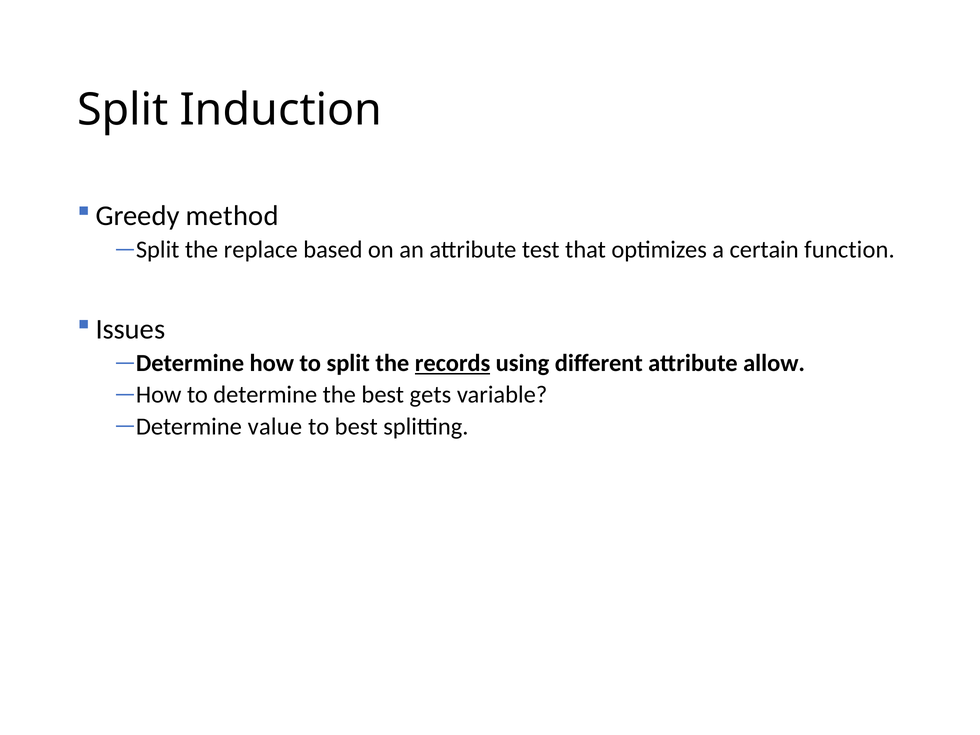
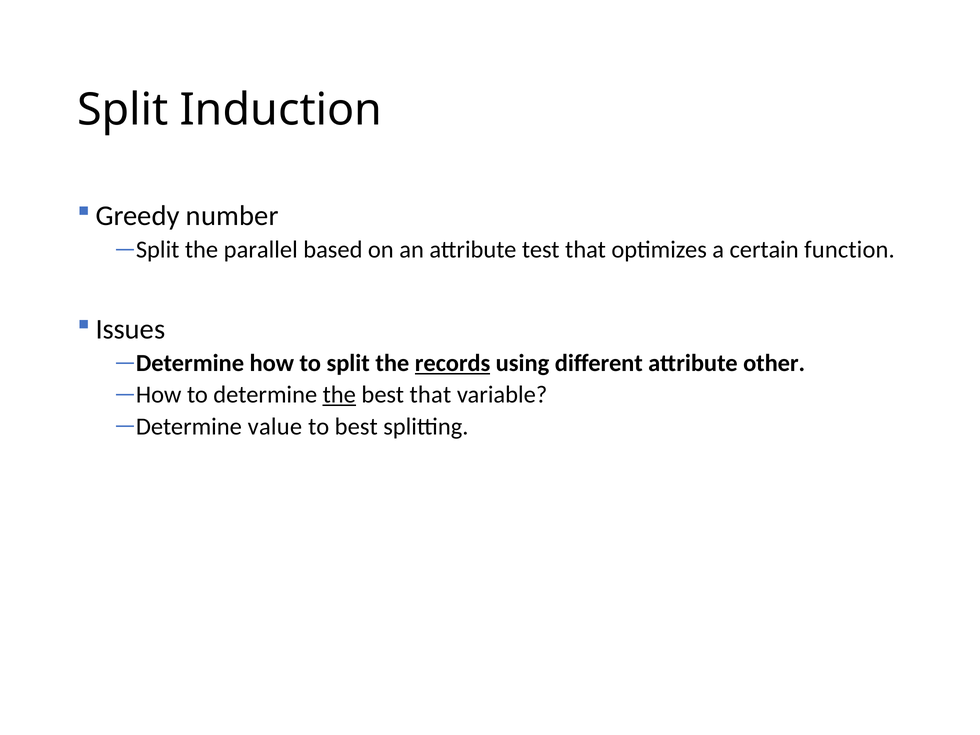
method: method -> number
replace: replace -> parallel
allow: allow -> other
the at (339, 395) underline: none -> present
best gets: gets -> that
